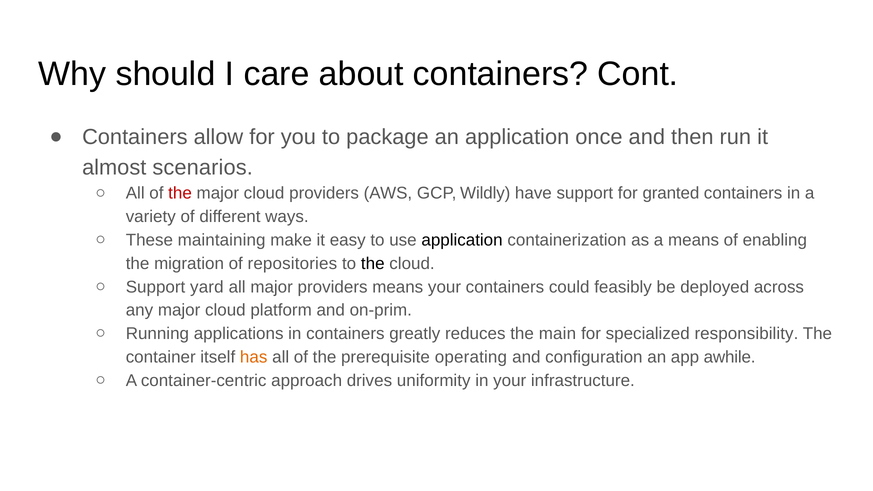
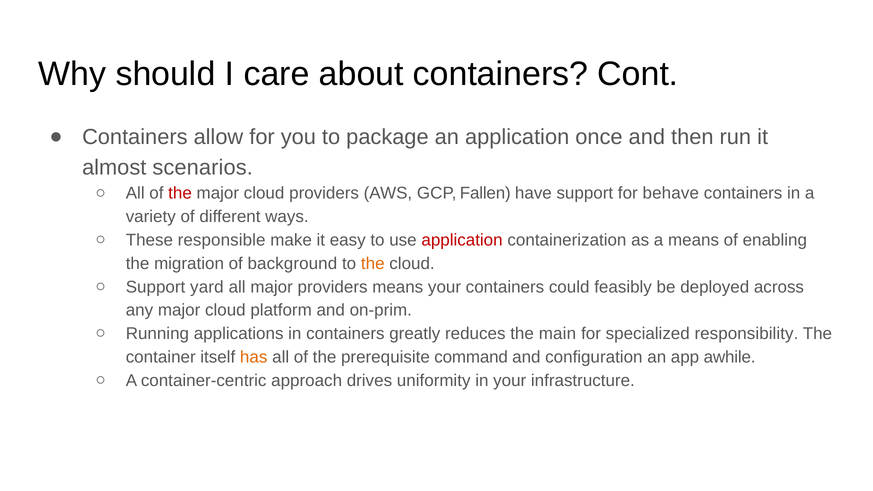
Wildly: Wildly -> Fallen
granted: granted -> behave
maintaining: maintaining -> responsible
application at (462, 240) colour: black -> red
repositories: repositories -> background
the at (373, 264) colour: black -> orange
operating: operating -> command
